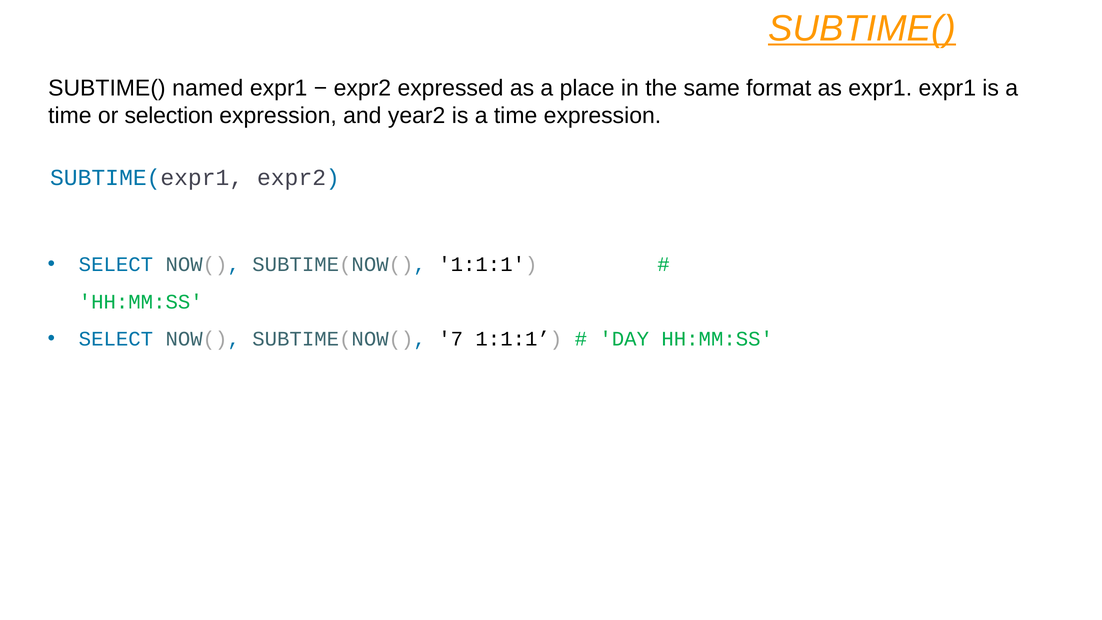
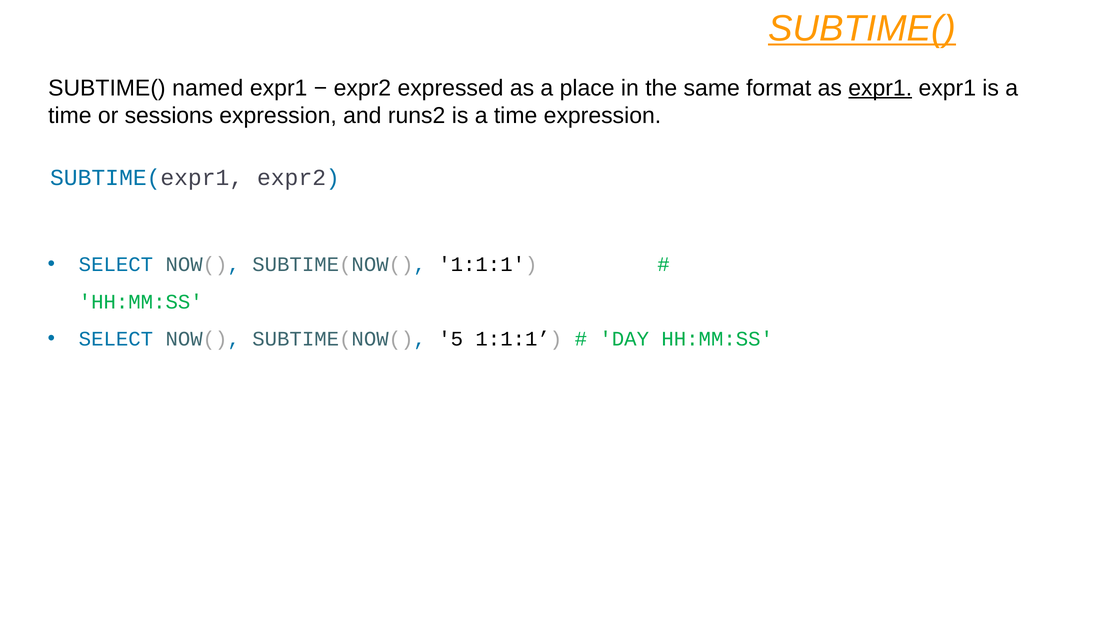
expr1 at (880, 88) underline: none -> present
selection: selection -> sessions
year2: year2 -> runs2
7: 7 -> 5
